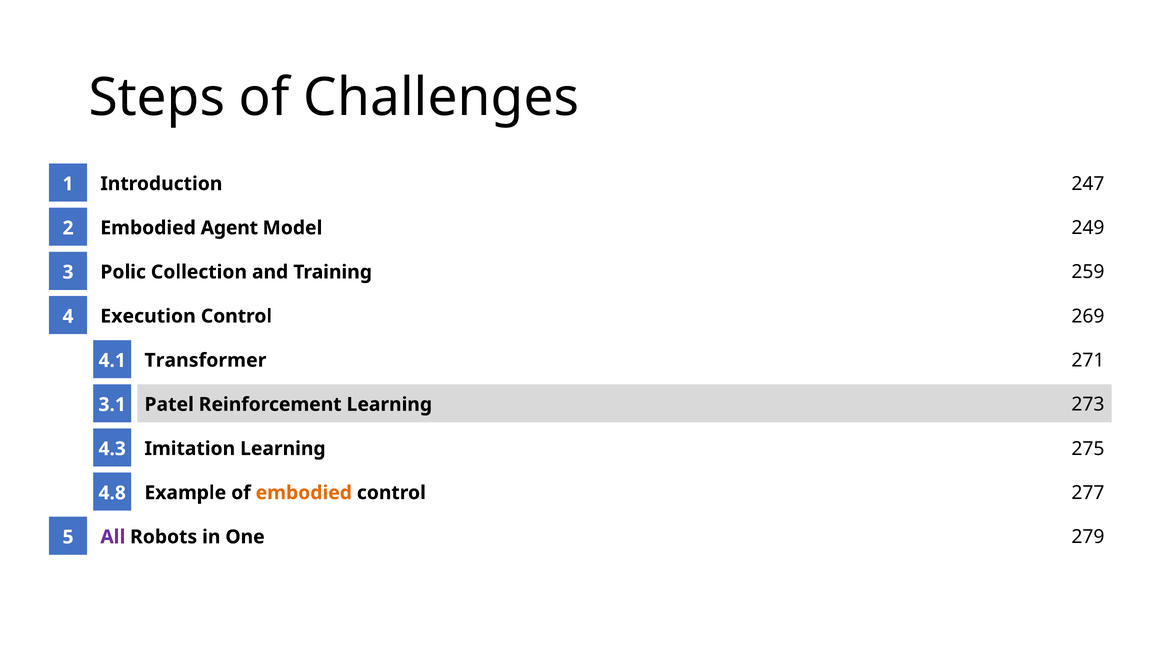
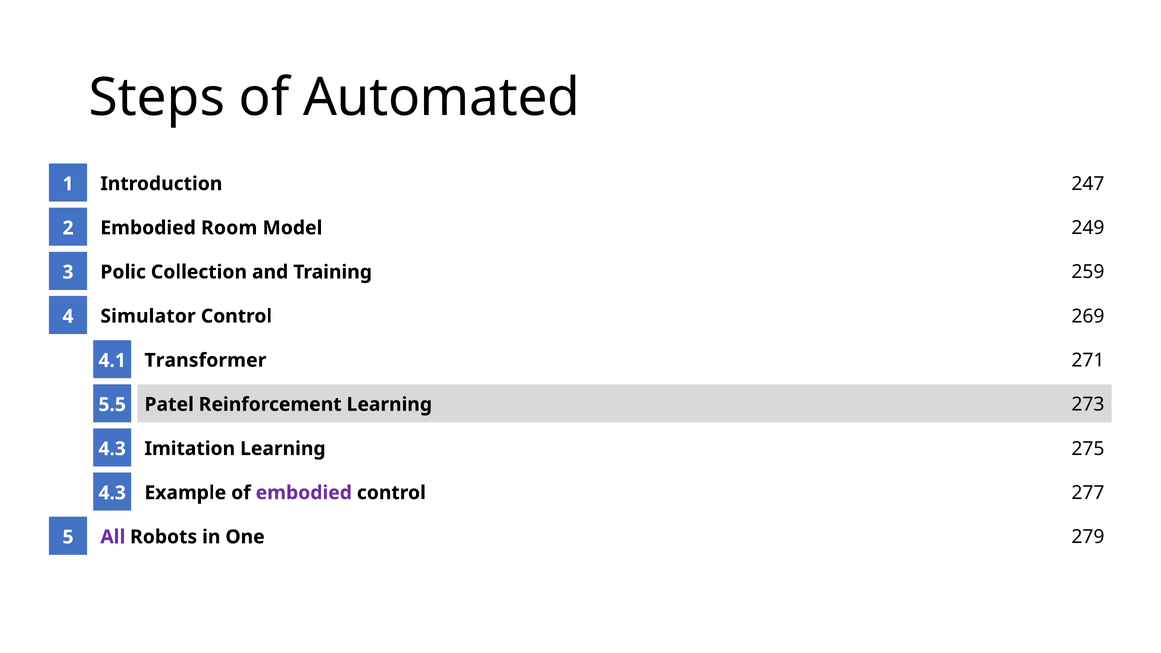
Challenges: Challenges -> Automated
Agent: Agent -> Room
Execution: Execution -> Simulator
3.1: 3.1 -> 5.5
embodied at (304, 493) colour: orange -> purple
4.8 at (112, 493): 4.8 -> 4.3
